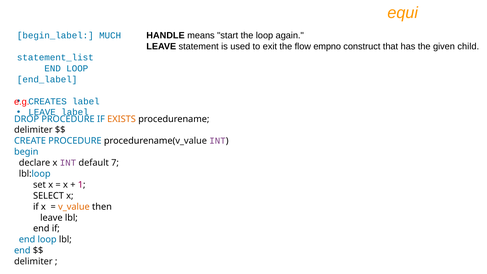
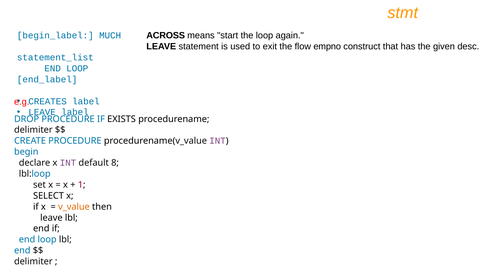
equi: equi -> stmt
HANDLE: HANDLE -> ACROSS
child: child -> desc
EXISTS colour: orange -> black
7: 7 -> 8
